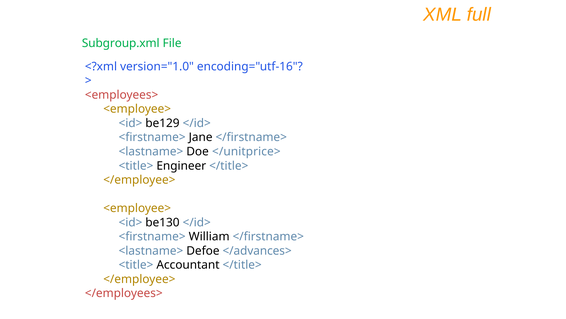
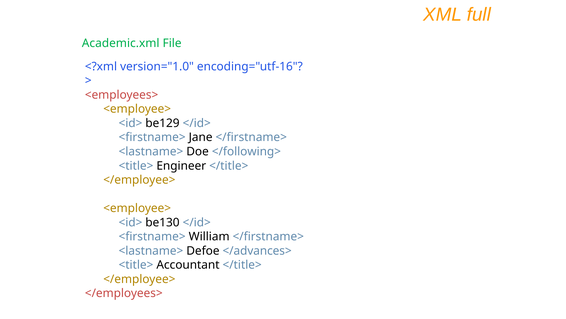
Subgroup.xml: Subgroup.xml -> Academic.xml
</unitprice>: </unitprice> -> </following>
